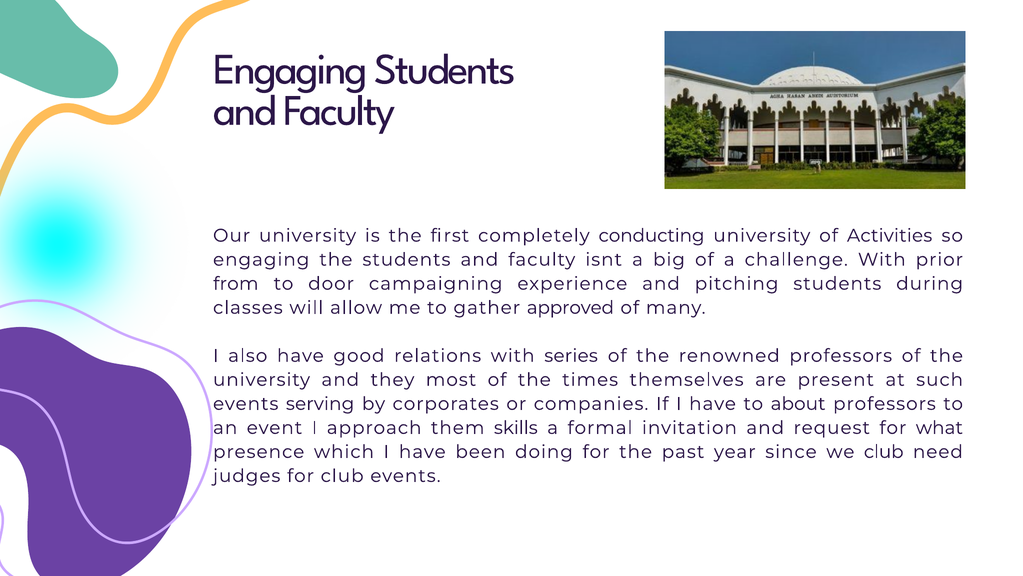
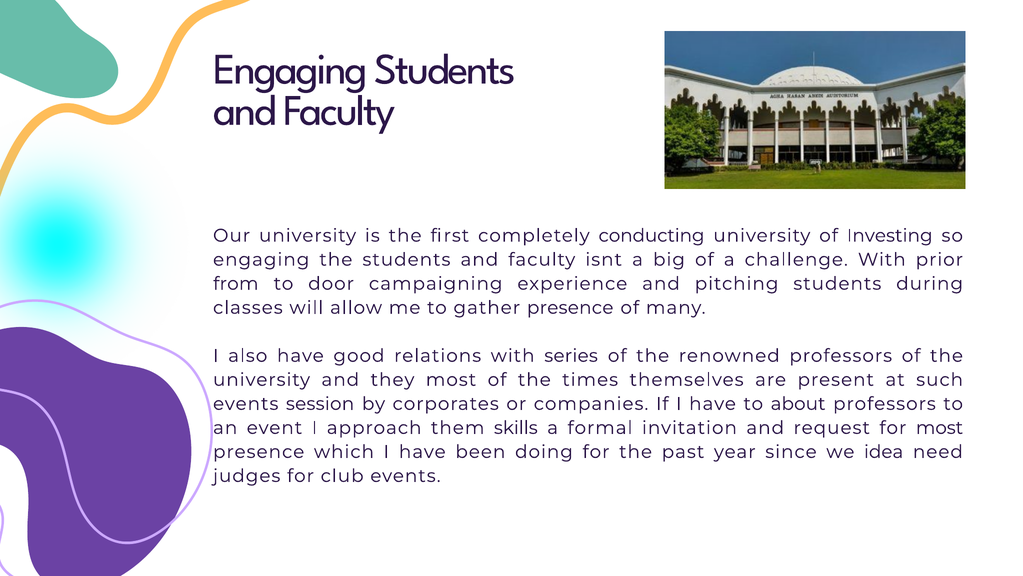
Activities: Activities -> Investing
gather approved: approved -> presence
serving: serving -> session
for what: what -> most
we club: club -> idea
